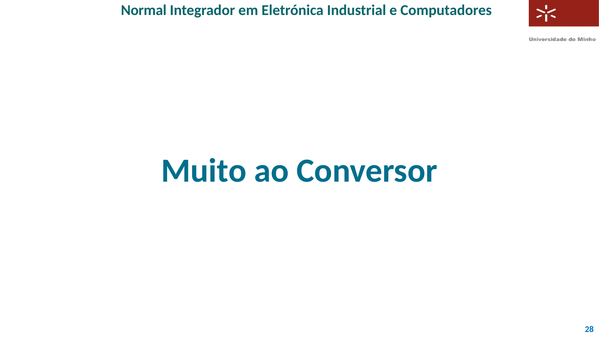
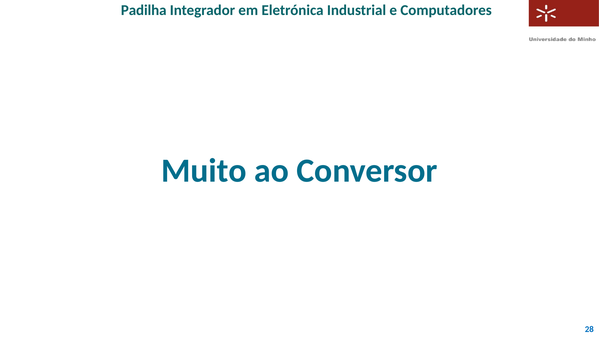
Normal: Normal -> Padilha
